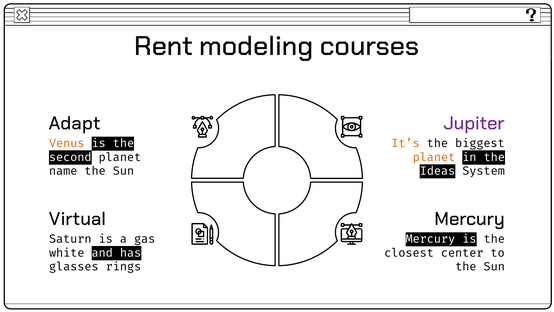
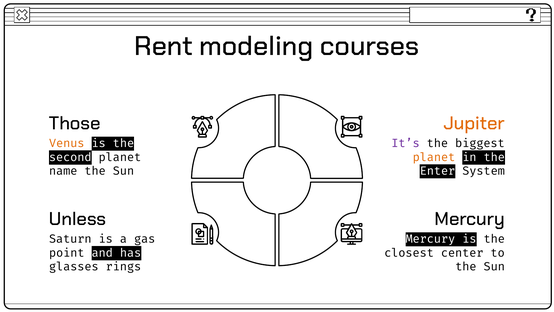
Adapt: Adapt -> Those
Jupiter colour: purple -> orange
It’s colour: orange -> purple
Ideas: Ideas -> Enter
Virtual: Virtual -> Unless
white: white -> point
